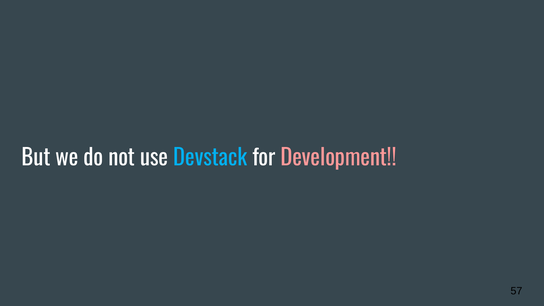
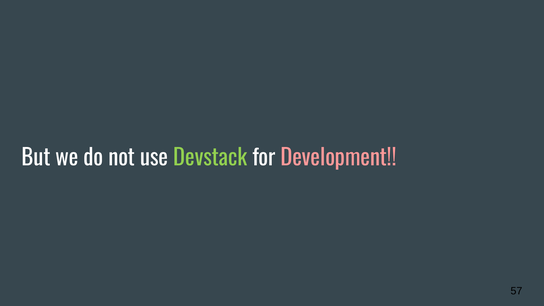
Devstack colour: light blue -> light green
